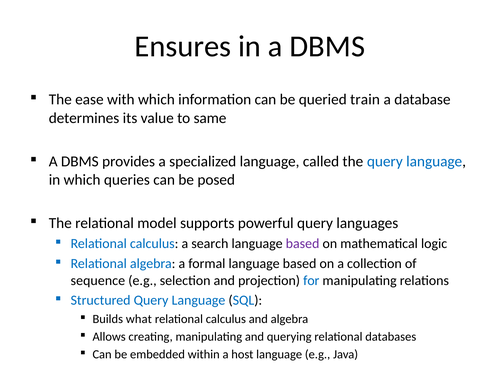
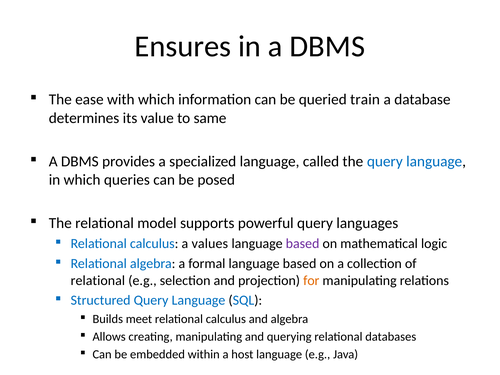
search: search -> values
sequence at (98, 281): sequence -> relational
for colour: blue -> orange
what: what -> meet
